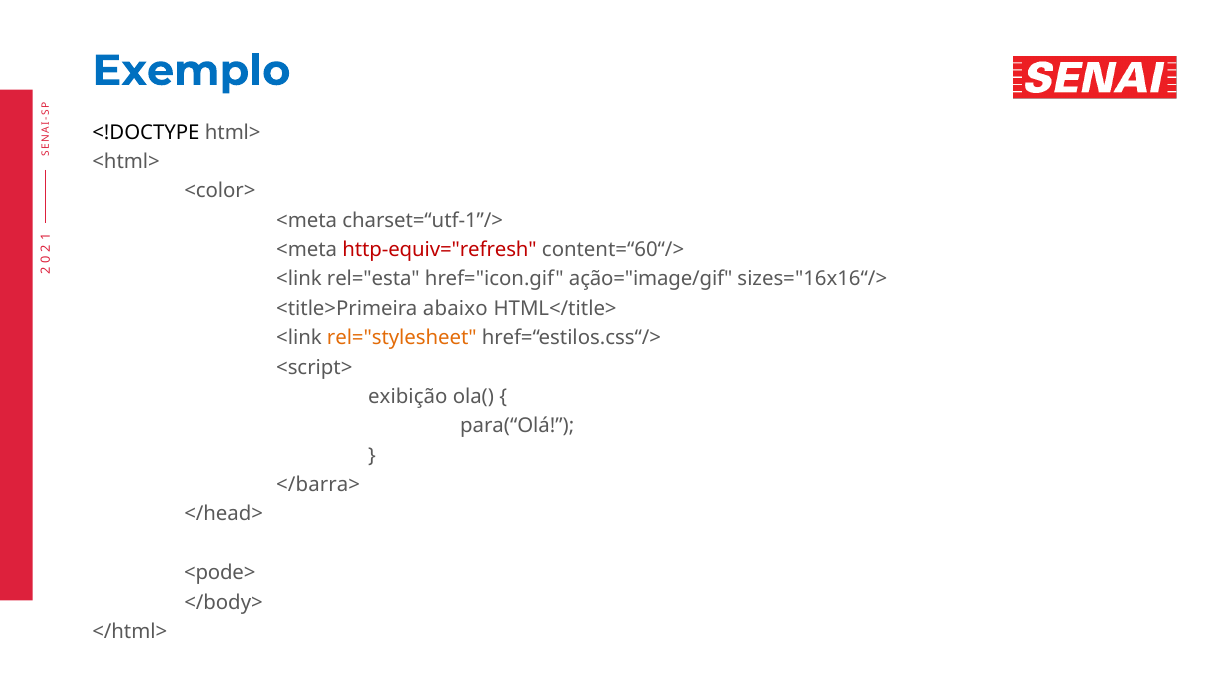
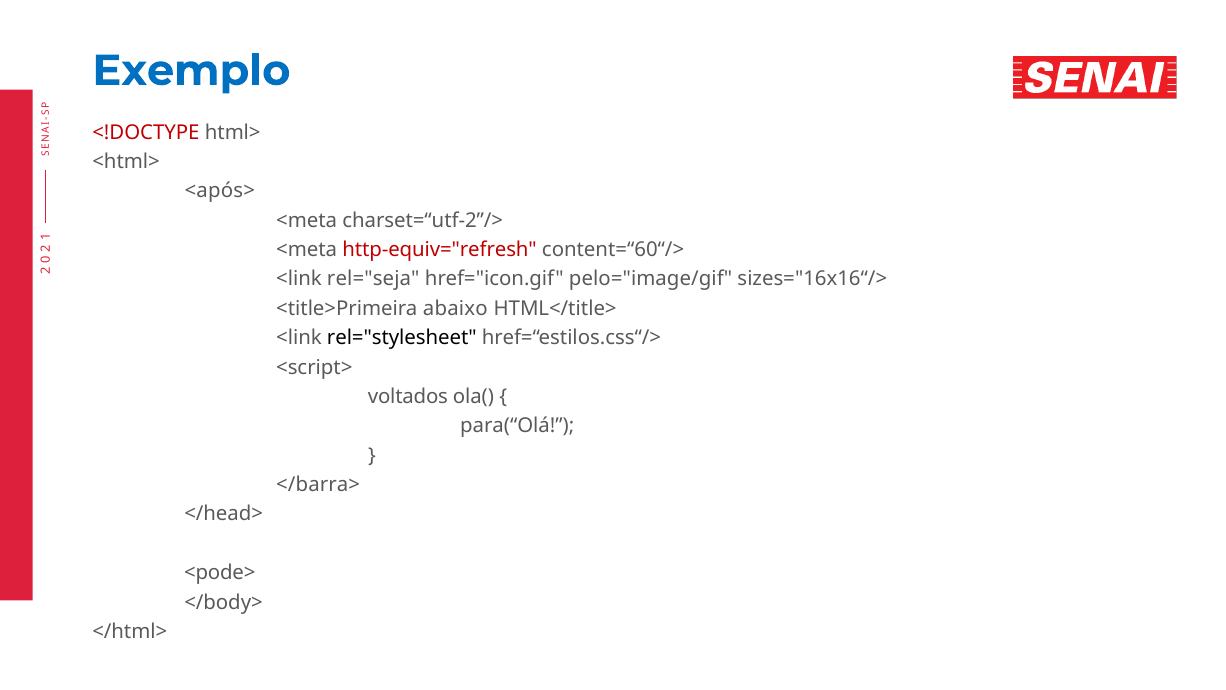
<!DOCTYPE colour: black -> red
<color>: <color> -> <após>
charset=“utf-1”/>: charset=“utf-1”/> -> charset=“utf-2”/>
rel="esta: rel="esta -> rel="seja
ação="image/gif: ação="image/gif -> pelo="image/gif
rel="stylesheet colour: orange -> black
exibição: exibição -> voltados
